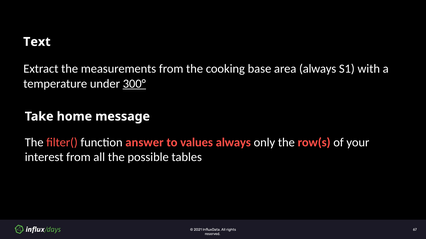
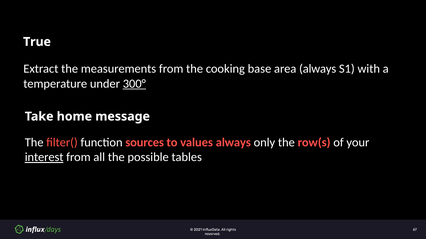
Text: Text -> True
answer: answer -> sources
interest underline: none -> present
